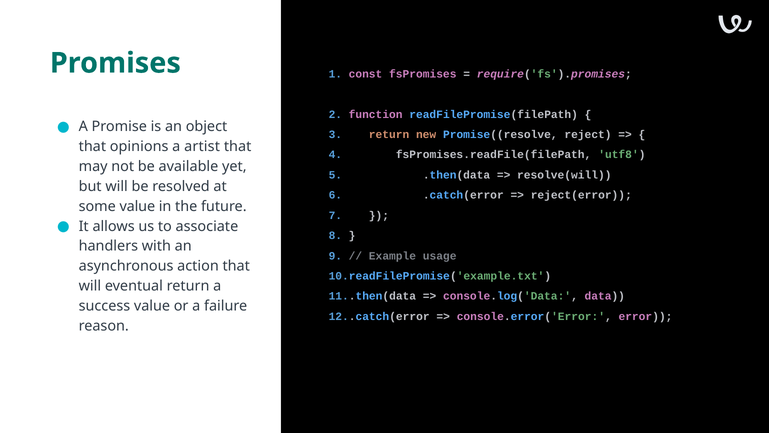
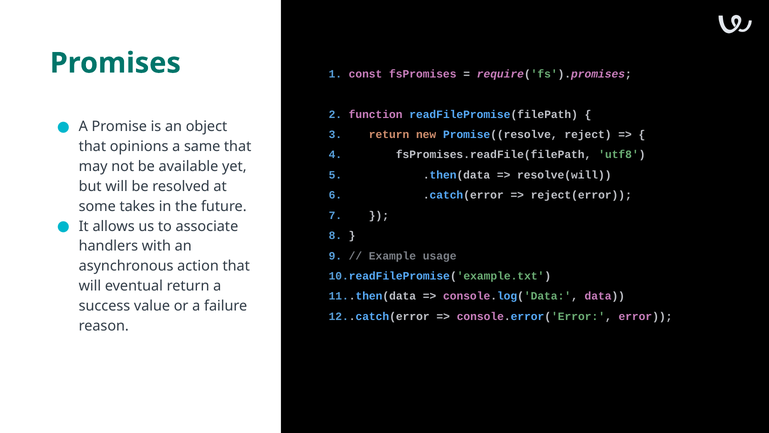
artist: artist -> same
some value: value -> takes
